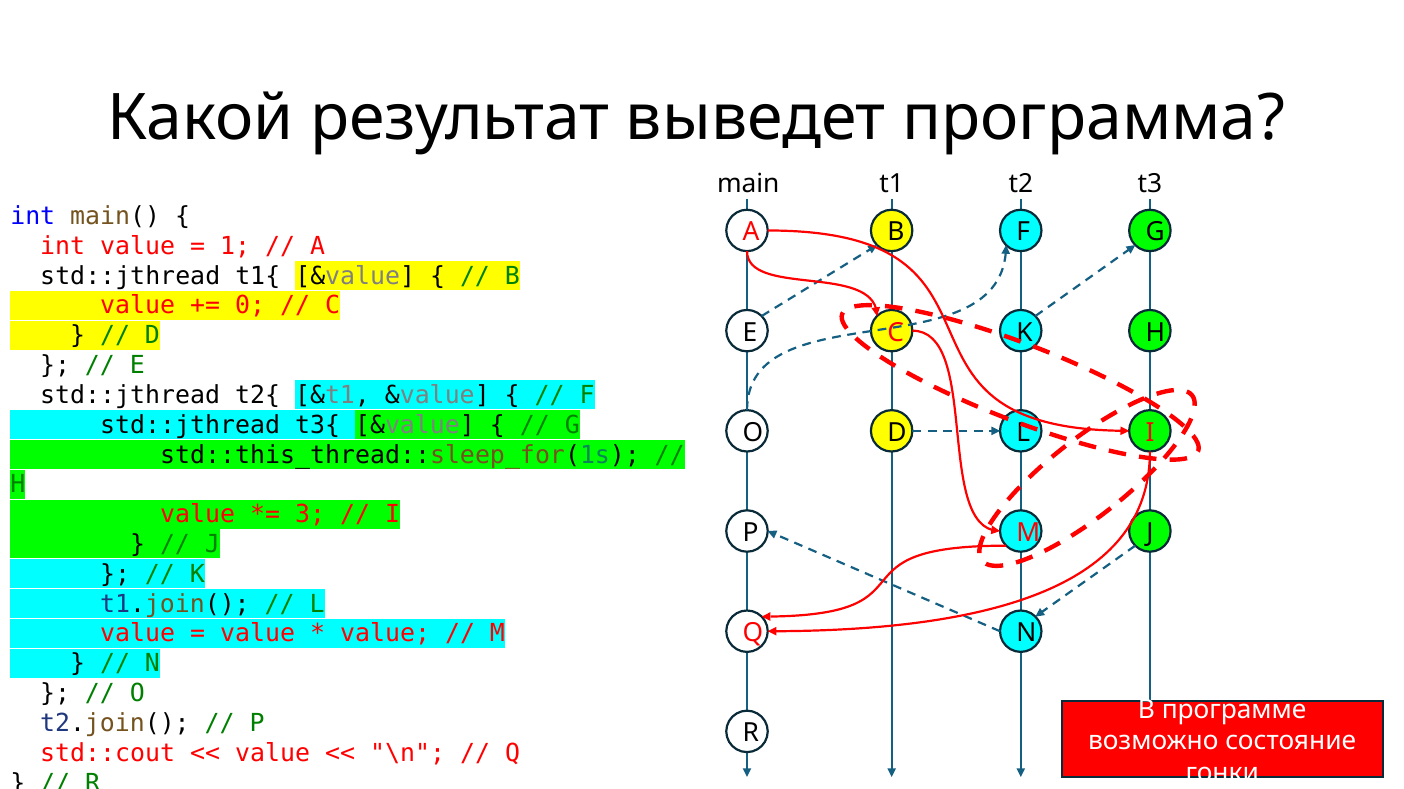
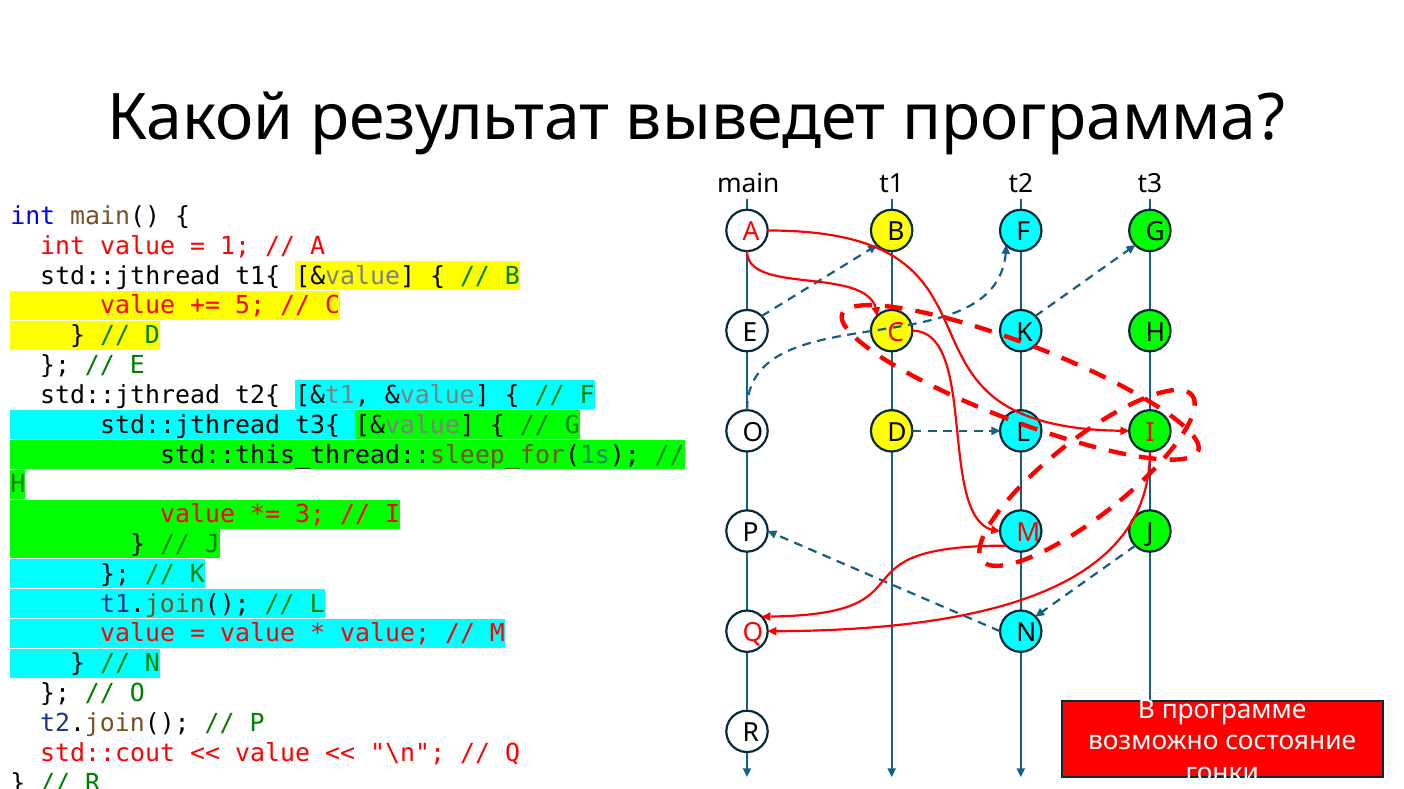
0: 0 -> 5
